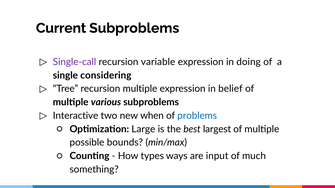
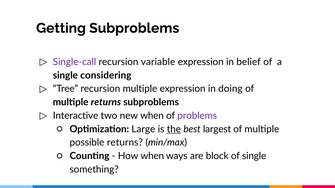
Current: Current -> Getting
doing: doing -> belief
belief: belief -> doing
multiple various: various -> returns
problems colour: blue -> purple
the underline: none -> present
possible bounds: bounds -> returns
How types: types -> when
input: input -> block
of much: much -> single
